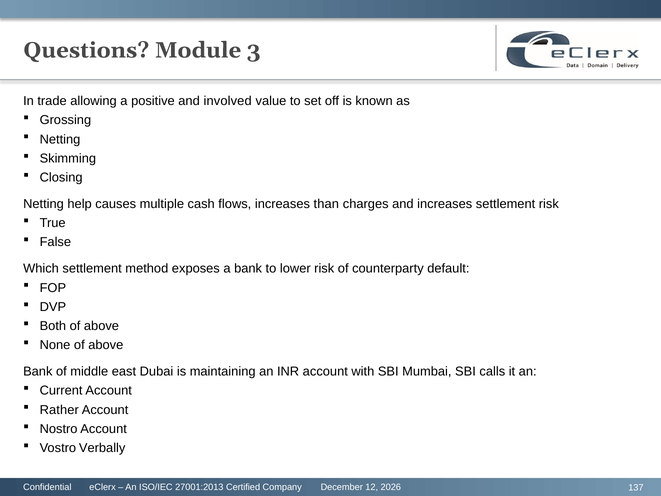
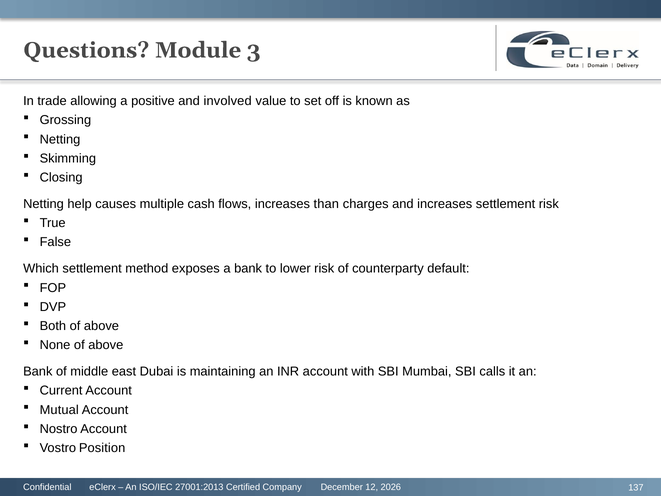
Rather: Rather -> Mutual
Verbally: Verbally -> Position
